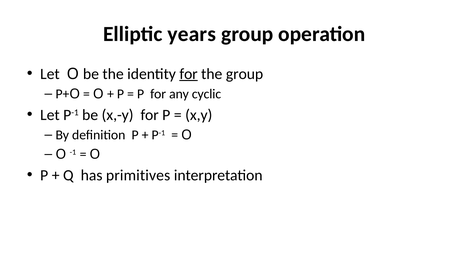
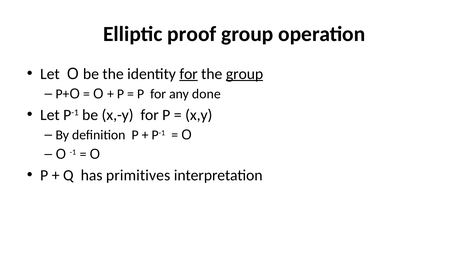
years: years -> proof
group at (245, 74) underline: none -> present
cyclic: cyclic -> done
